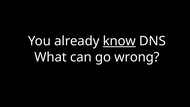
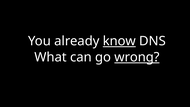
wrong underline: none -> present
